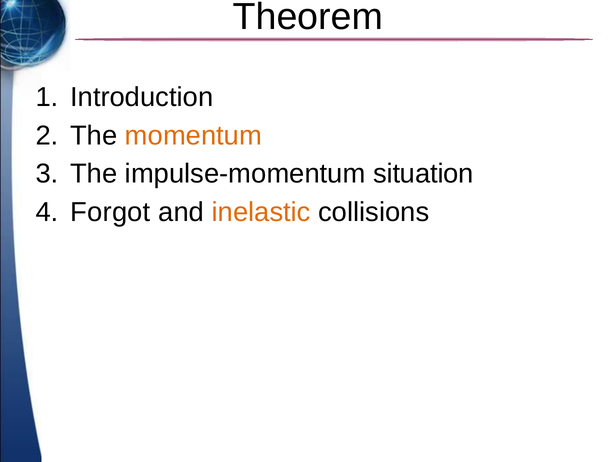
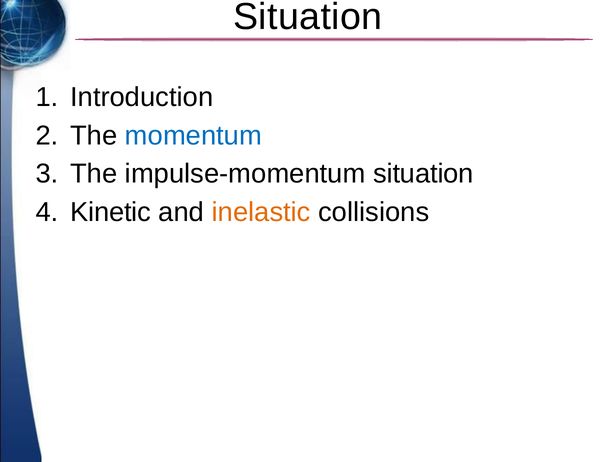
Theorem at (308, 17): Theorem -> Situation
momentum colour: orange -> blue
Forgot: Forgot -> Kinetic
